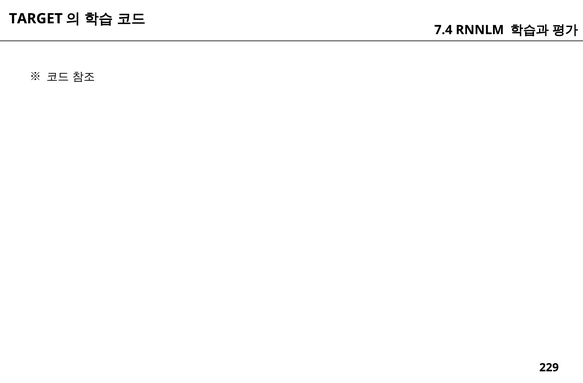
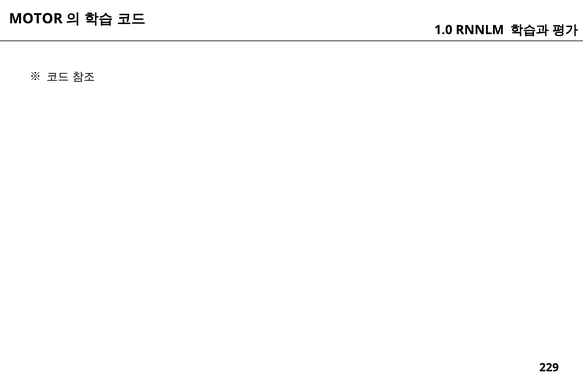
TARGET: TARGET -> MOTOR
7.4: 7.4 -> 1.0
